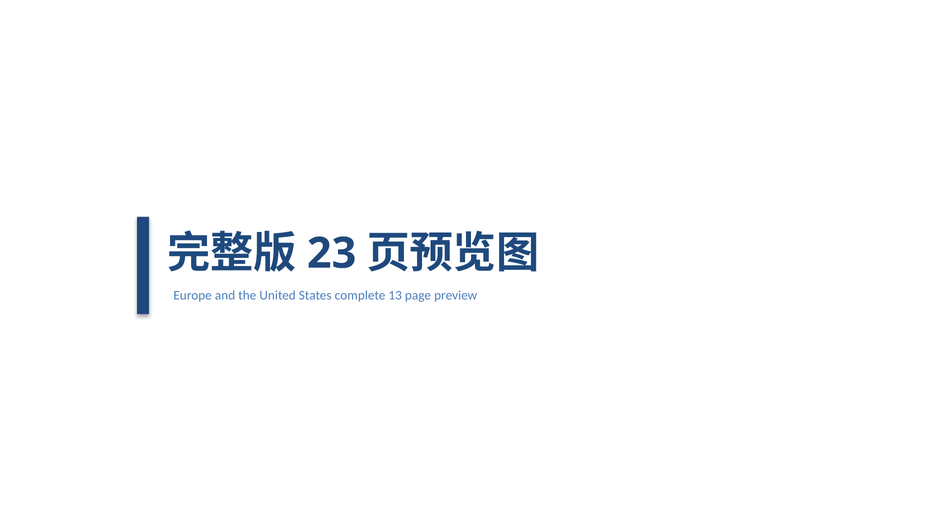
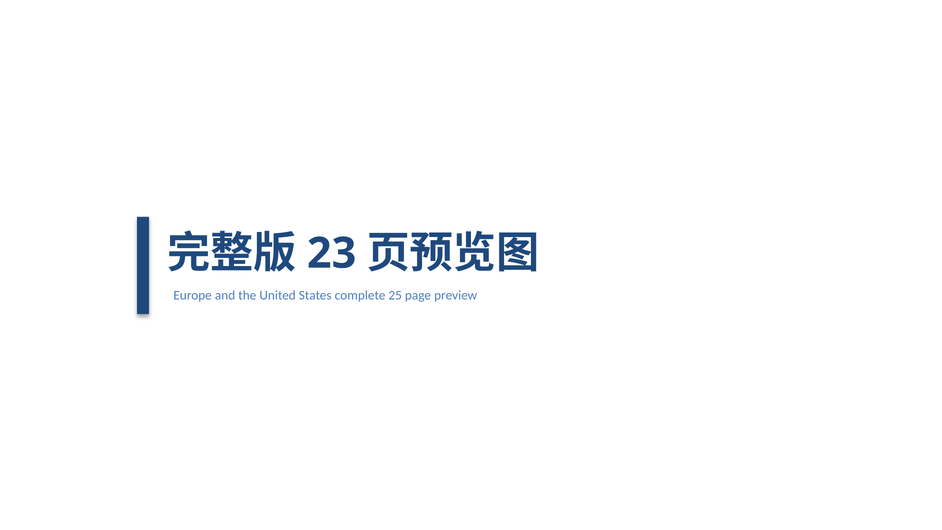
13: 13 -> 25
